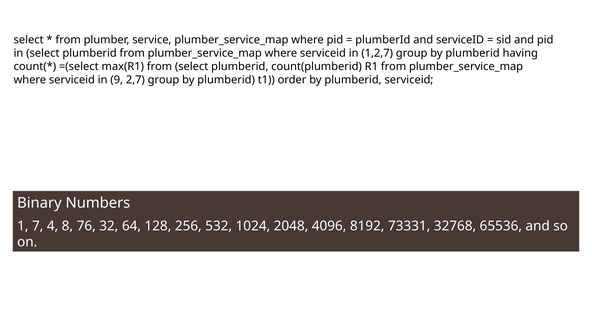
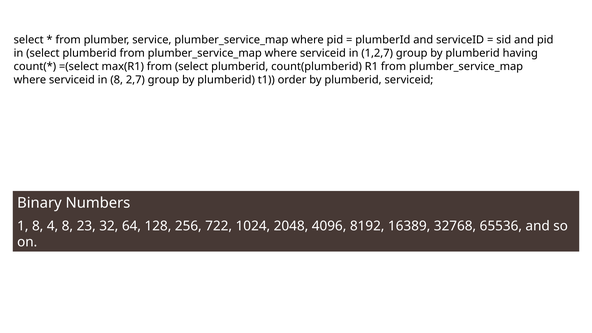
in 9: 9 -> 8
1 7: 7 -> 8
76: 76 -> 23
532: 532 -> 722
73331: 73331 -> 16389
